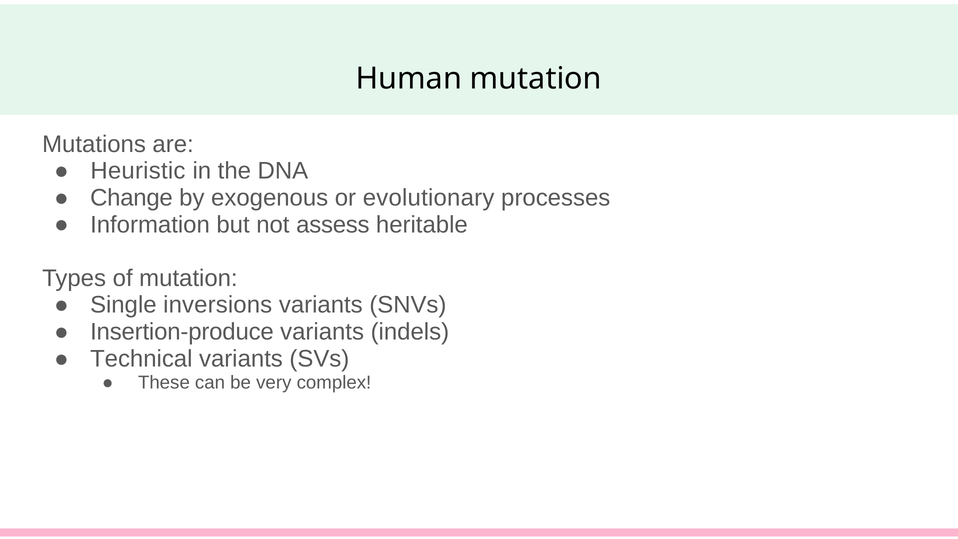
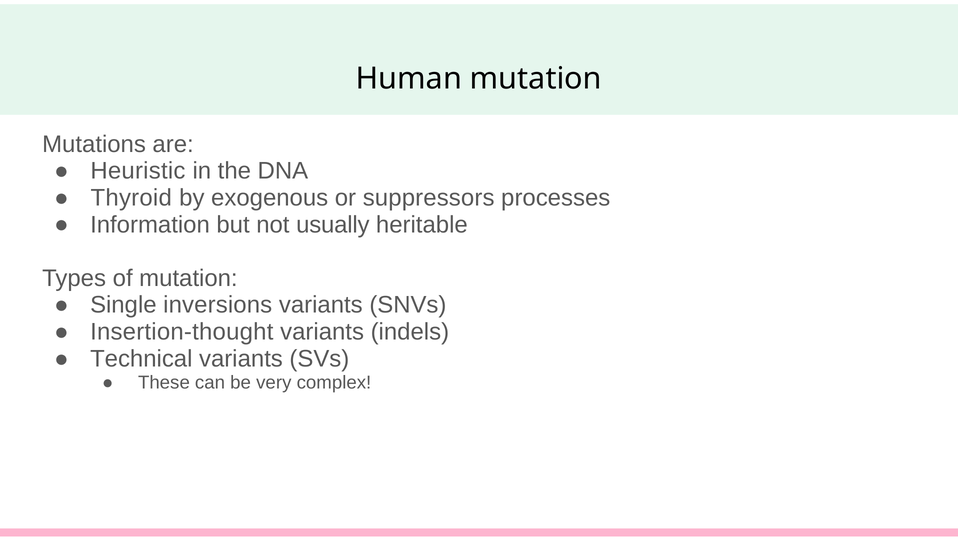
Change: Change -> Thyroid
evolutionary: evolutionary -> suppressors
assess: assess -> usually
Insertion-produce: Insertion-produce -> Insertion-thought
